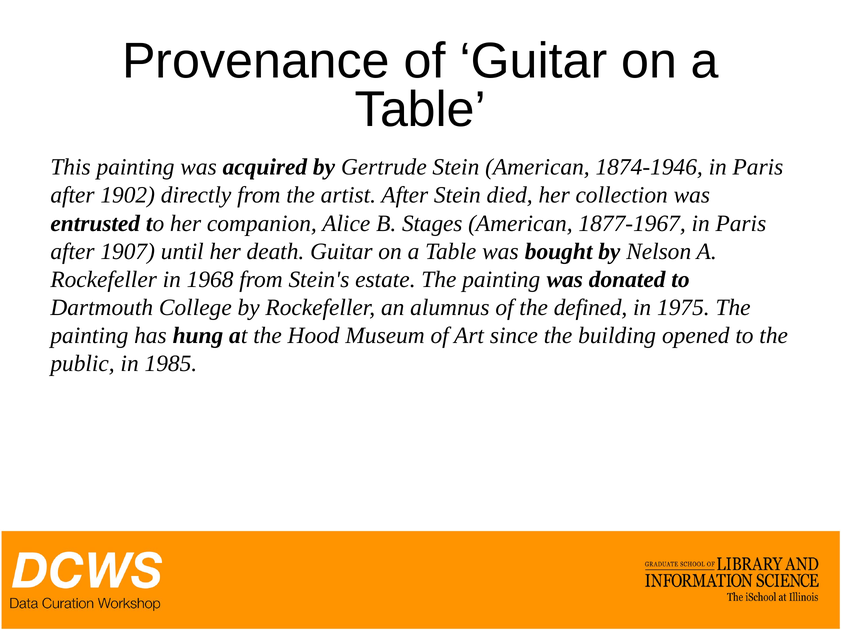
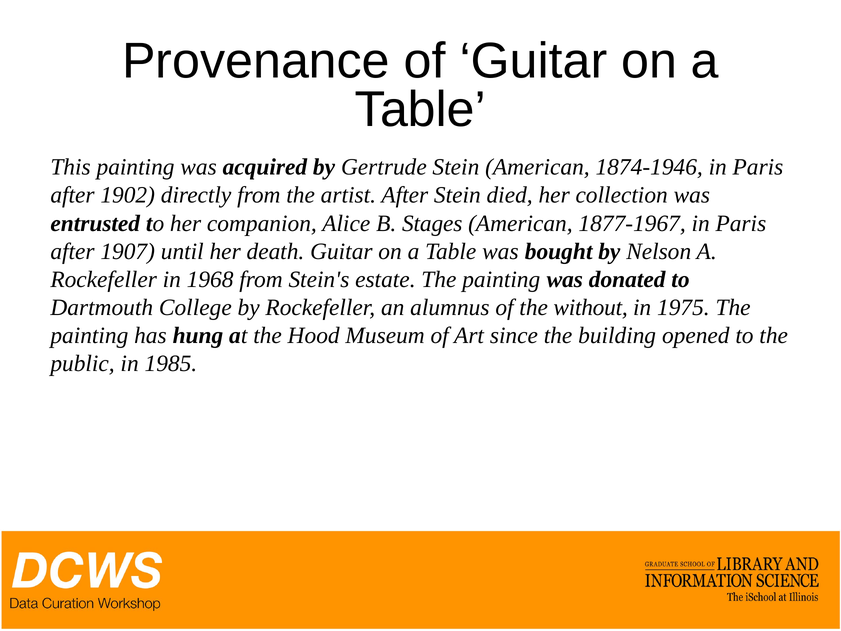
defined: defined -> without
